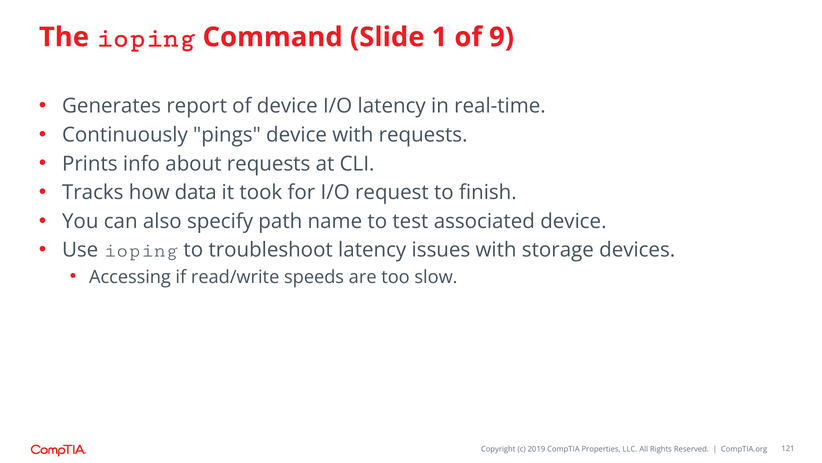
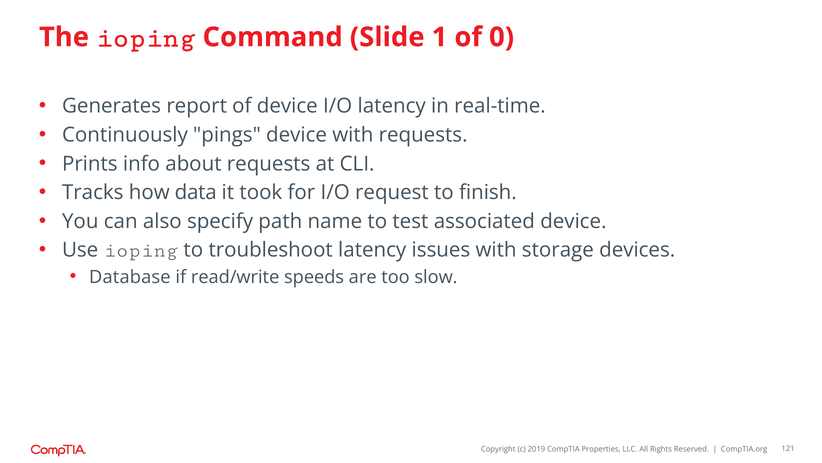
9: 9 -> 0
Accessing: Accessing -> Database
